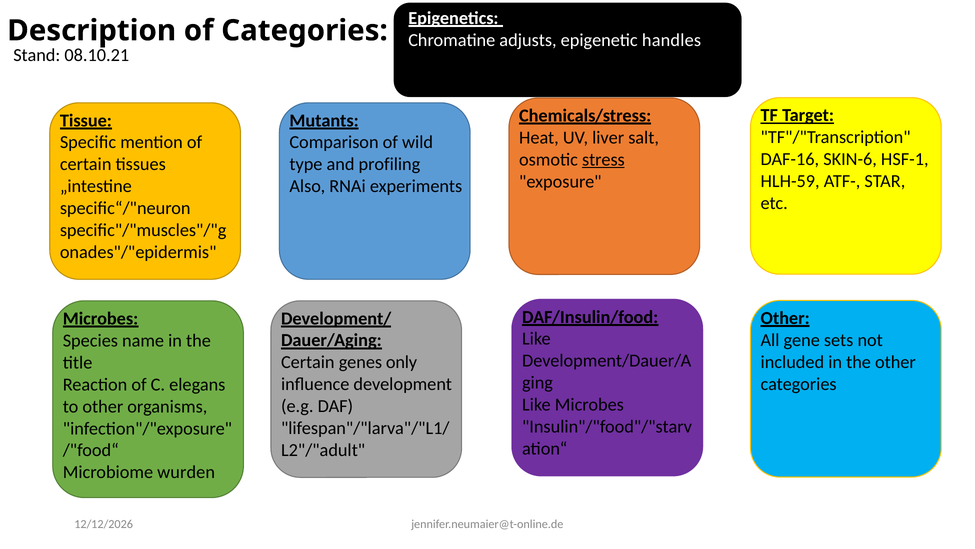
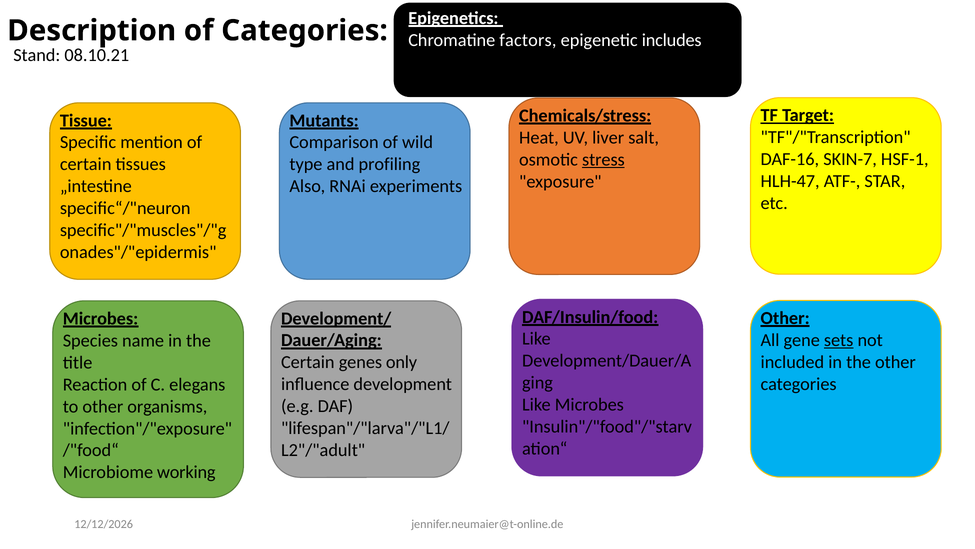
adjusts: adjusts -> factors
handles: handles -> includes
SKIN-6: SKIN-6 -> SKIN-7
HLH-59: HLH-59 -> HLH-47
sets underline: none -> present
wurden: wurden -> working
